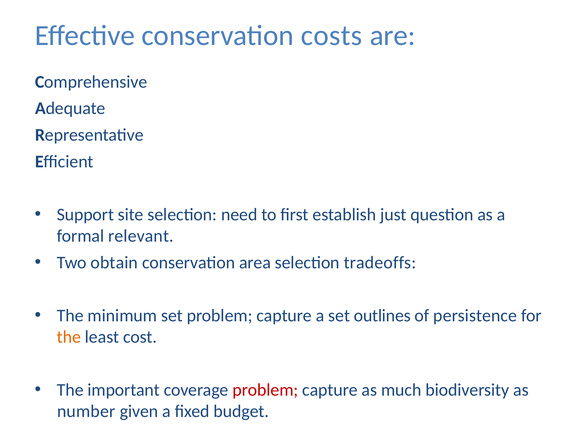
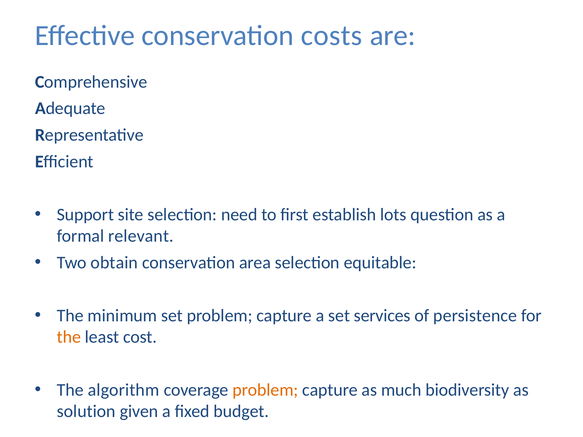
just: just -> lots
tradeoffs: tradeoffs -> equitable
outlines: outlines -> services
important: important -> algorithm
problem at (265, 390) colour: red -> orange
number: number -> solution
